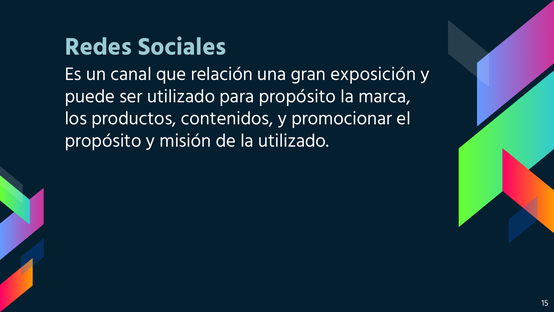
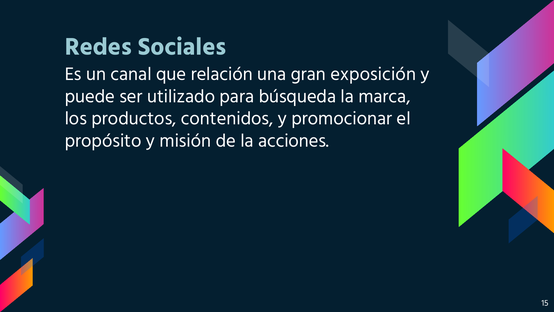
para propósito: propósito -> búsqueda
la utilizado: utilizado -> acciones
